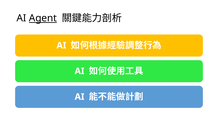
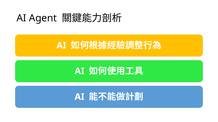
Agent underline: present -> none
